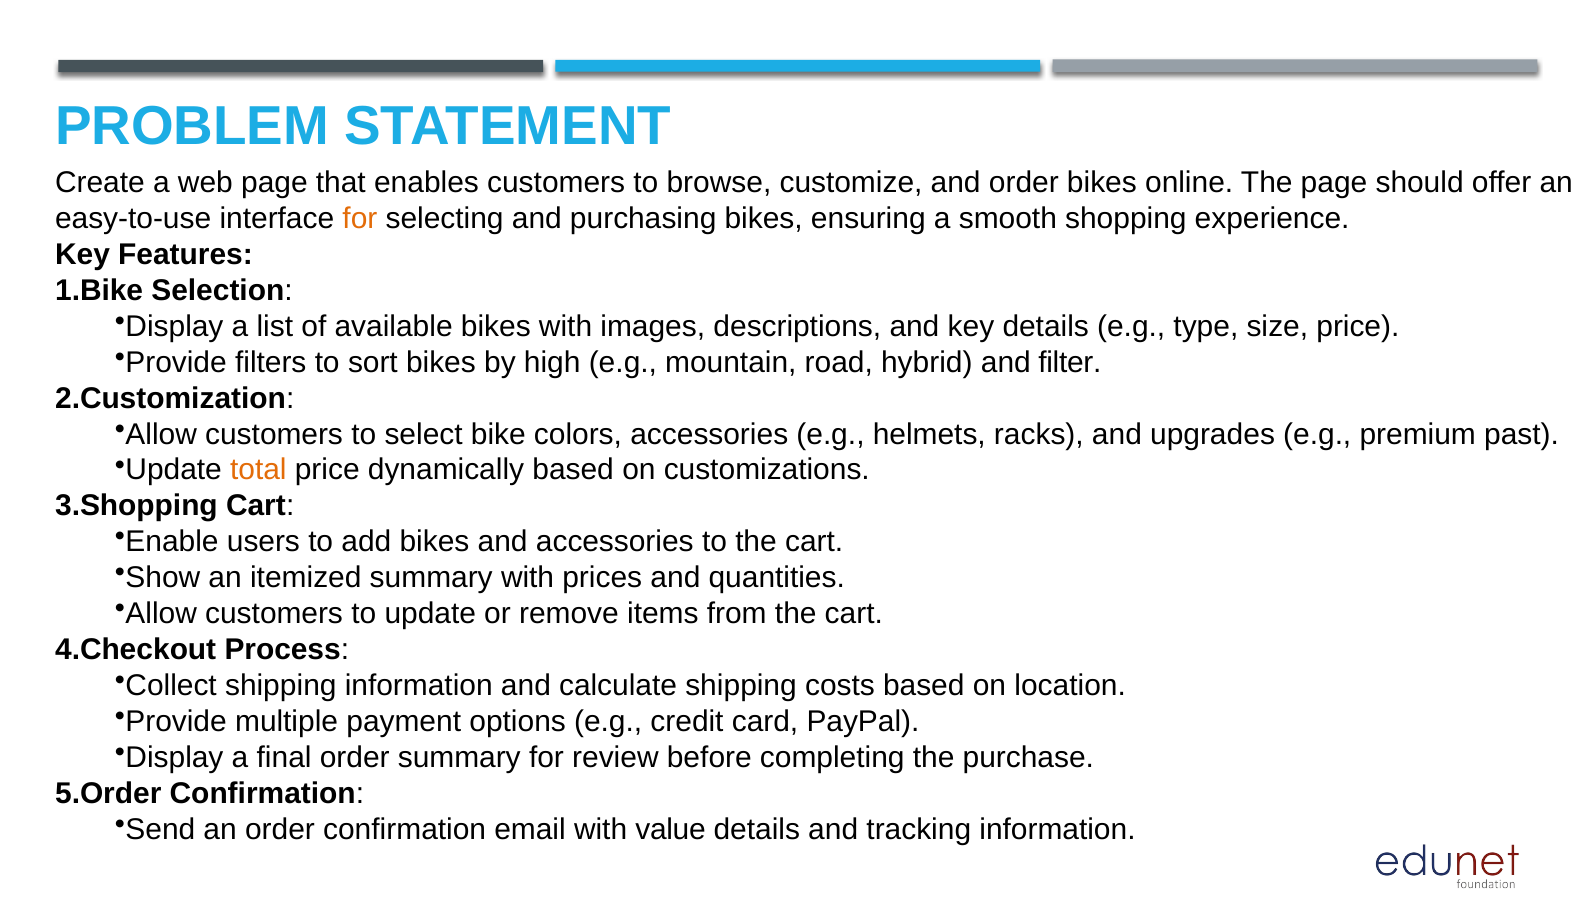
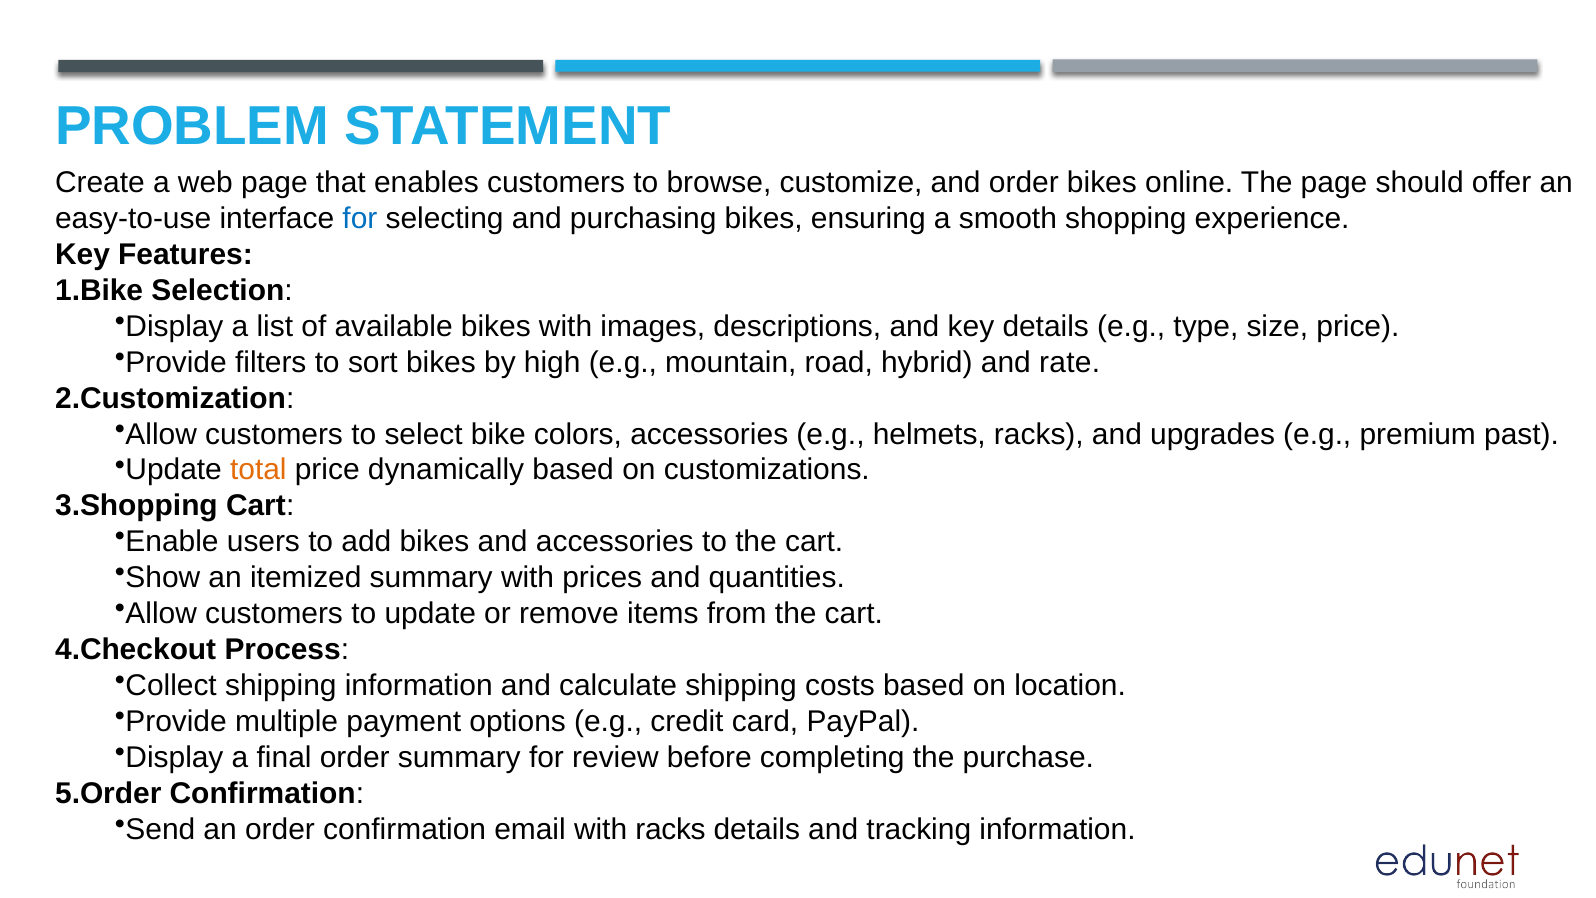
for at (360, 219) colour: orange -> blue
filter: filter -> rate
with value: value -> racks
